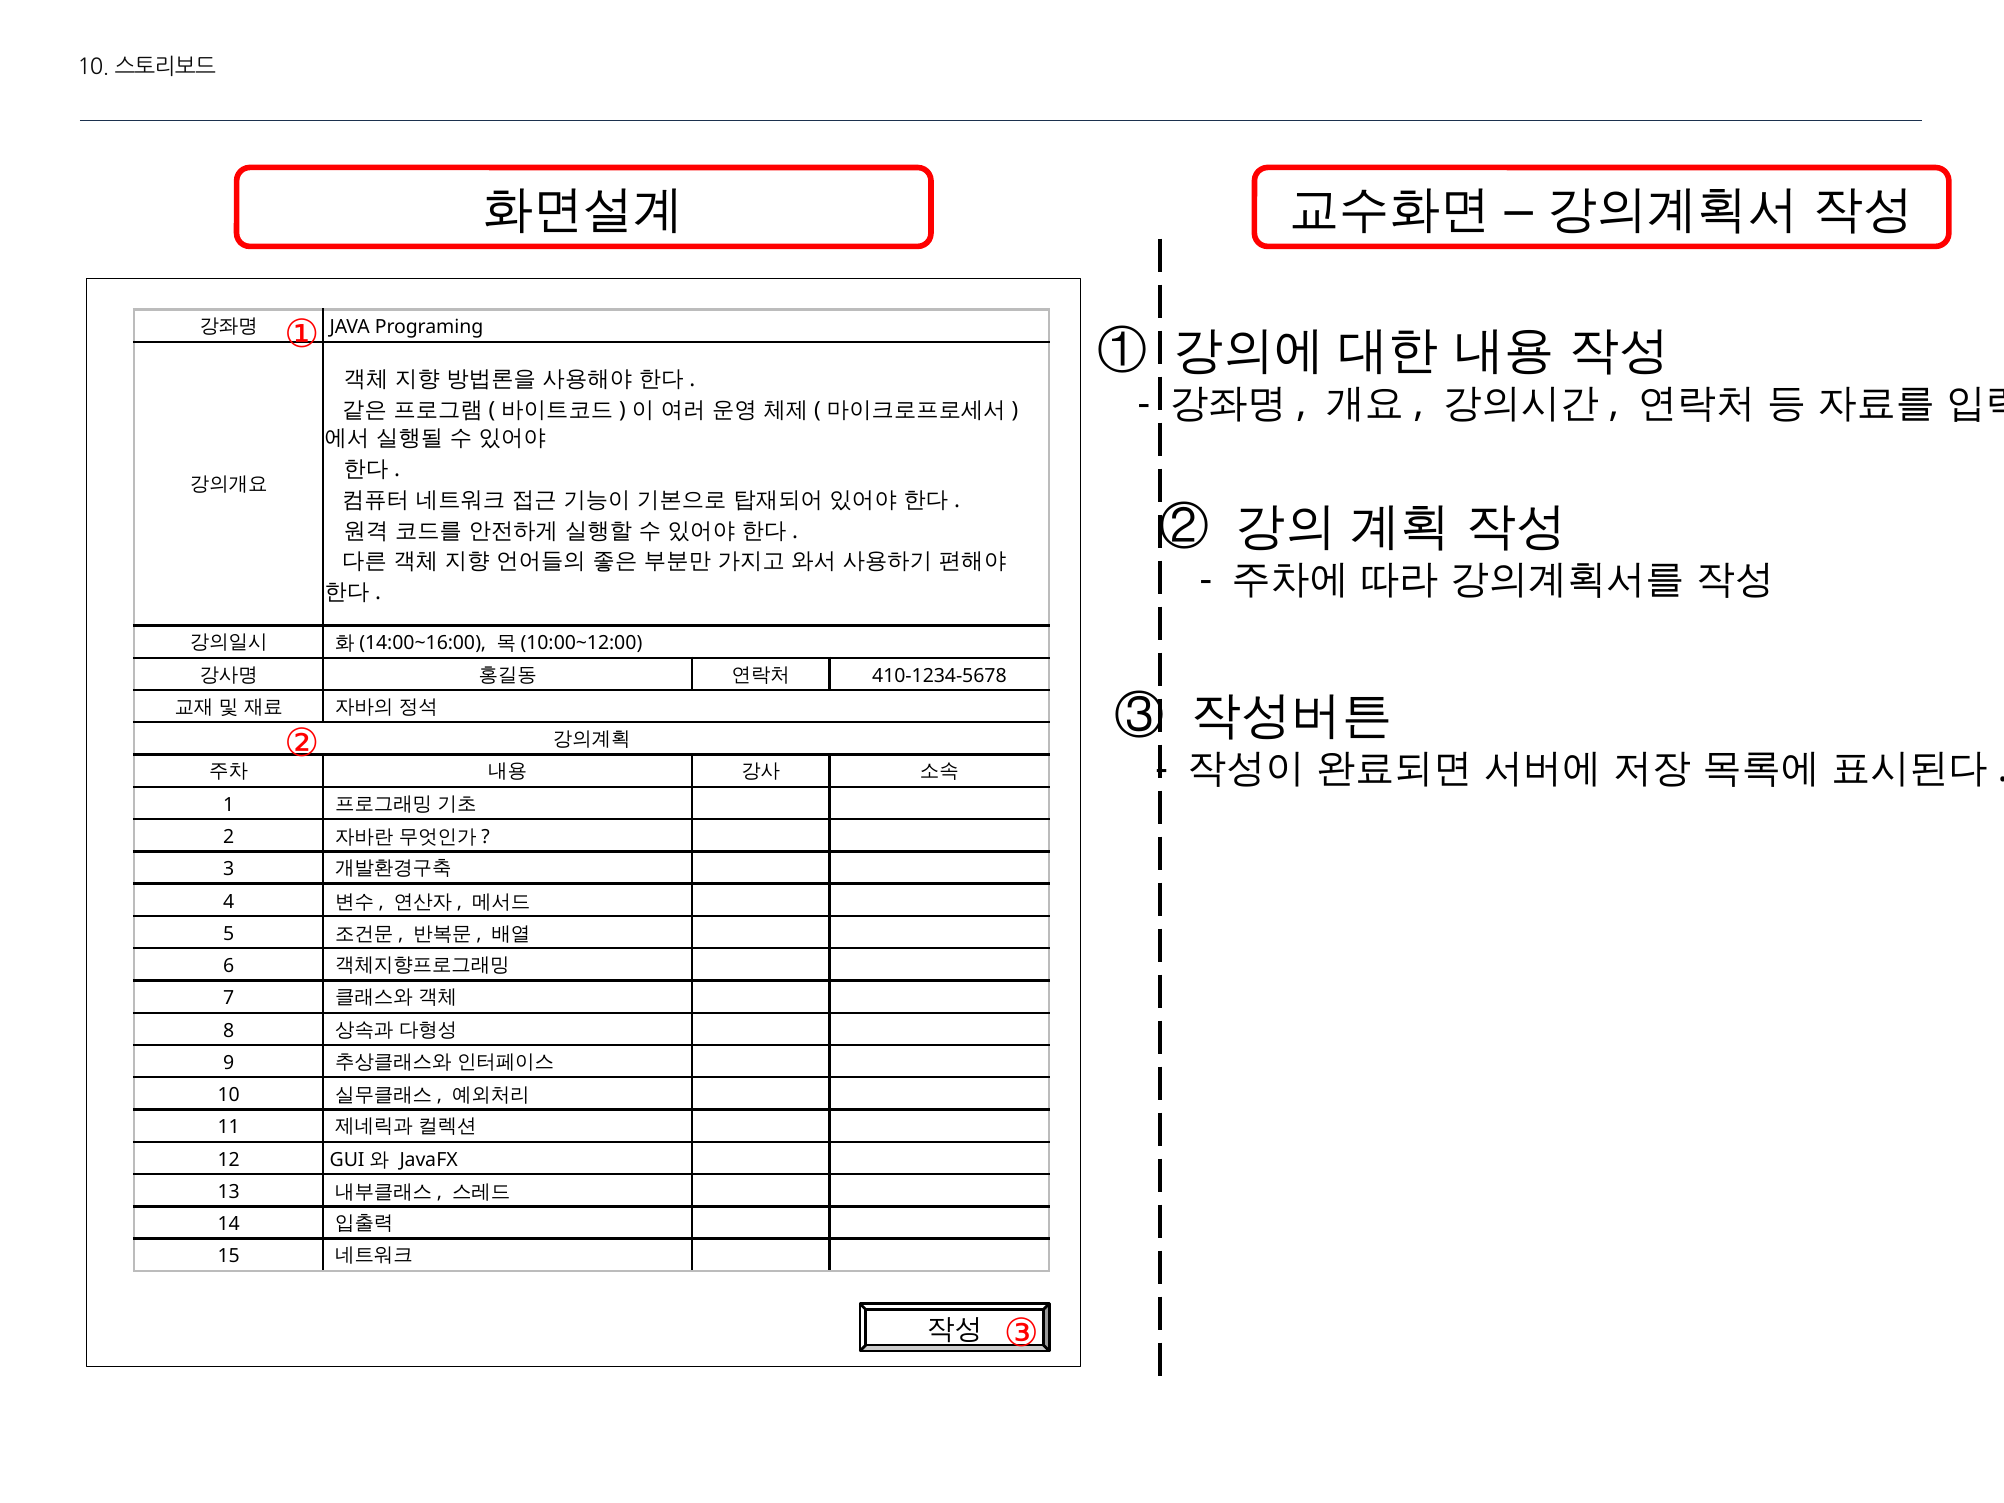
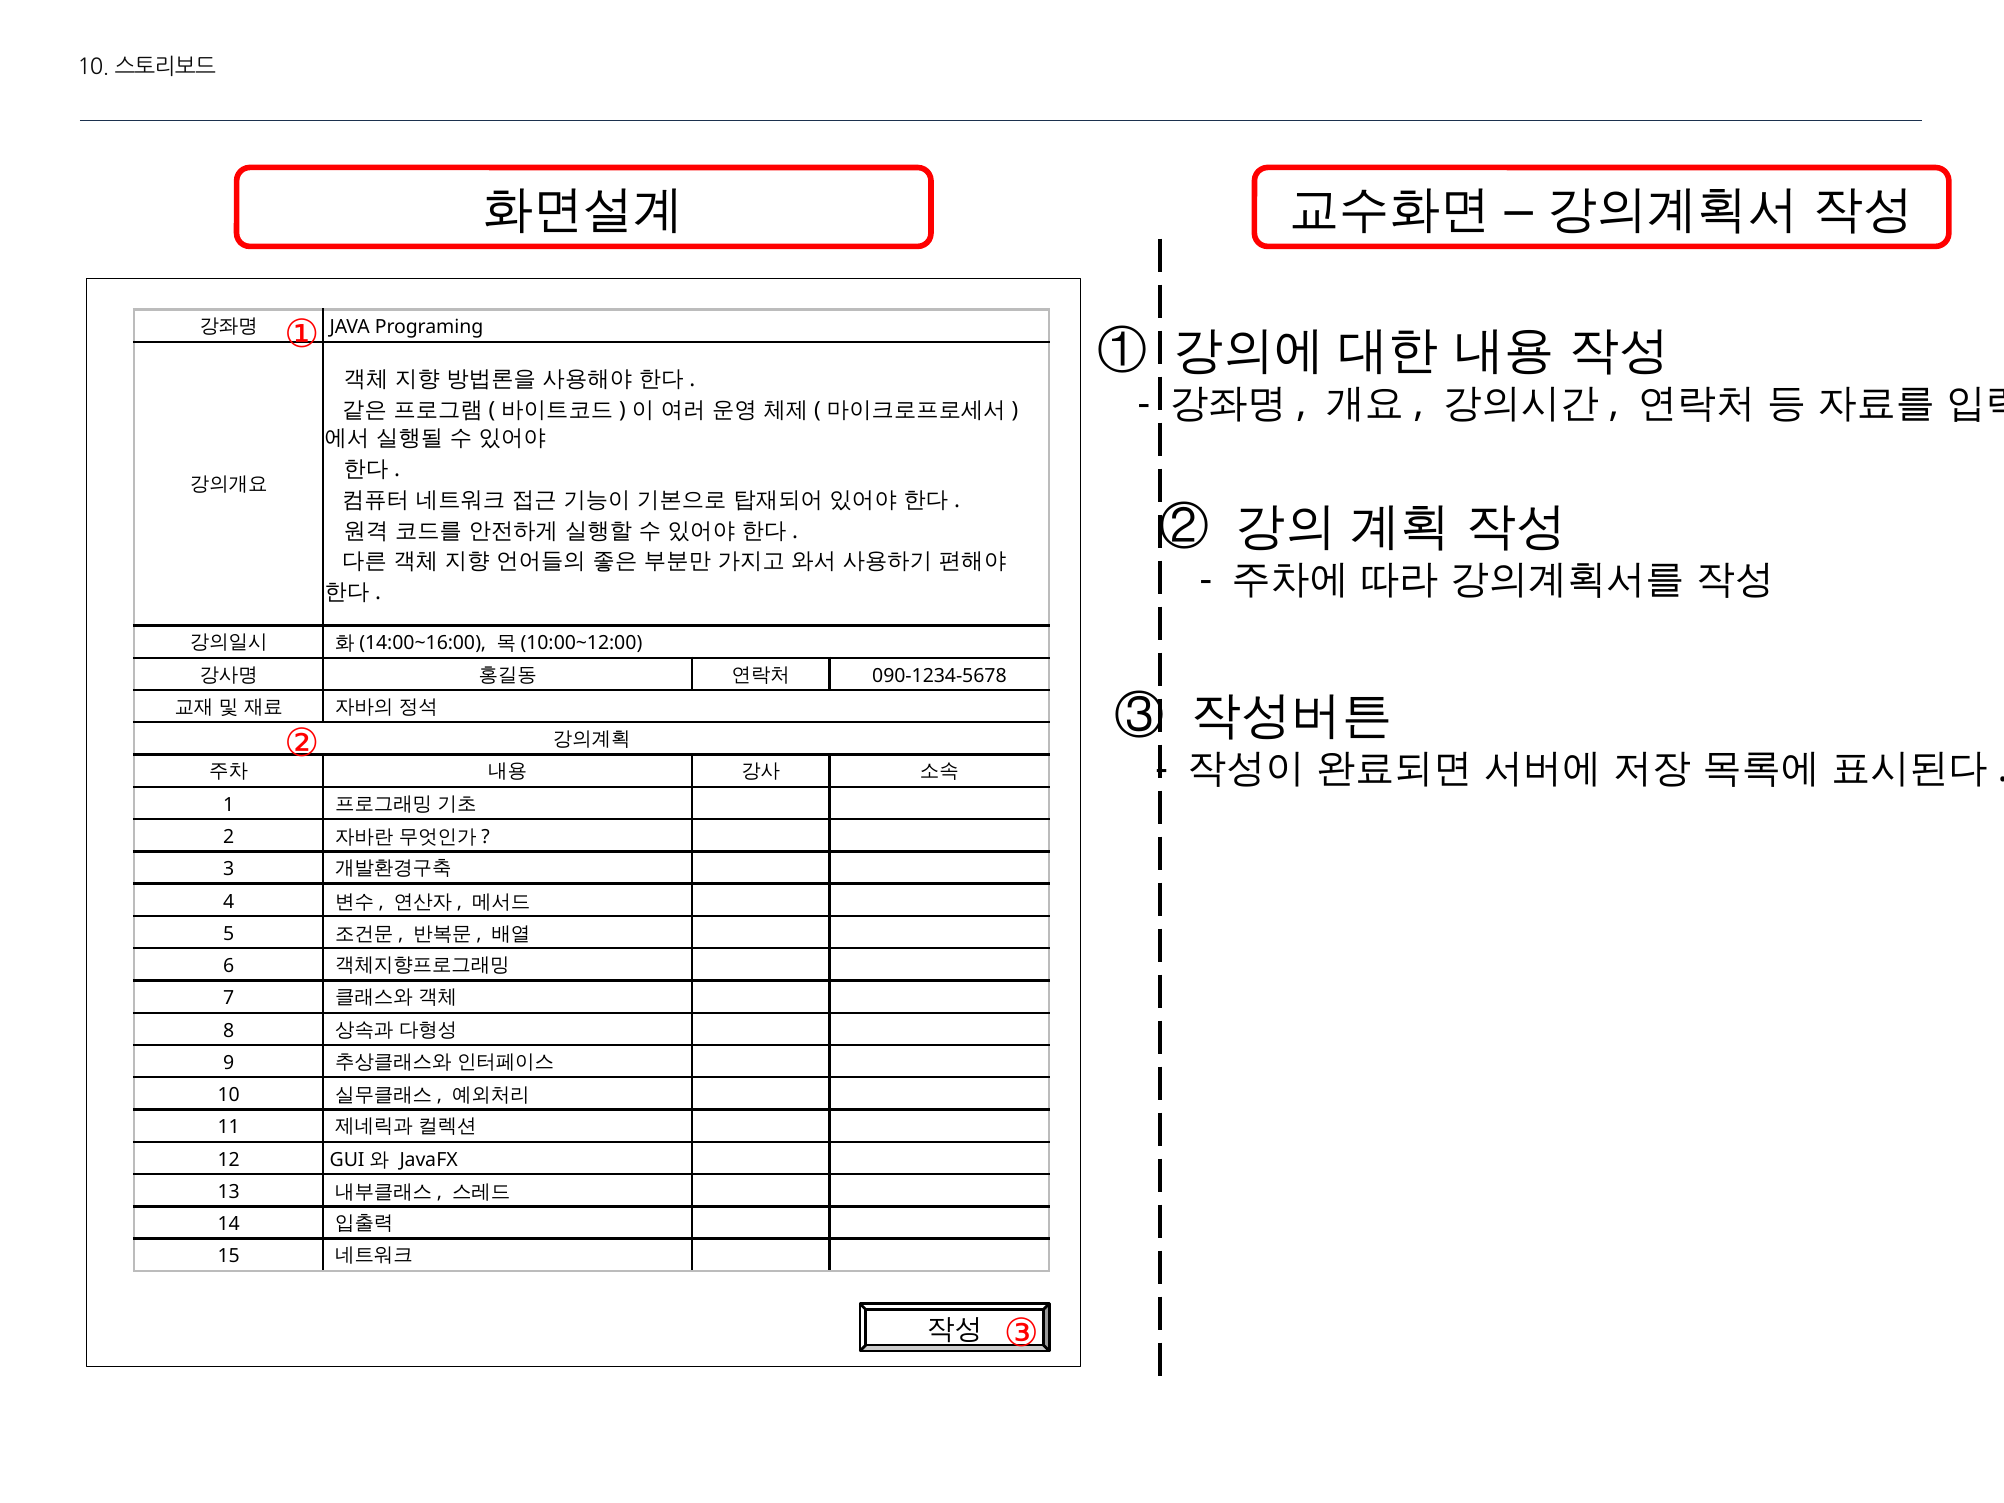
410-1234-5678: 410-1234-5678 -> 090-1234-5678
